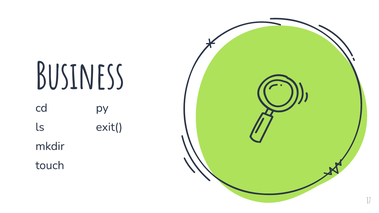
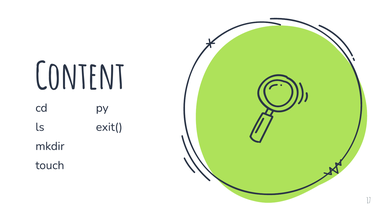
Business: Business -> Content
